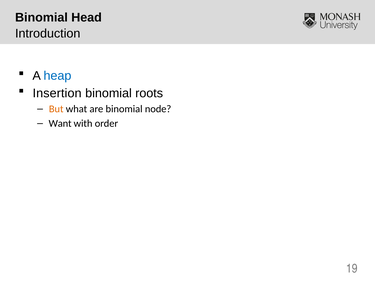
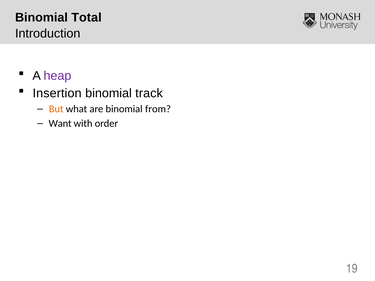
Head: Head -> Total
heap colour: blue -> purple
roots: roots -> track
node: node -> from
